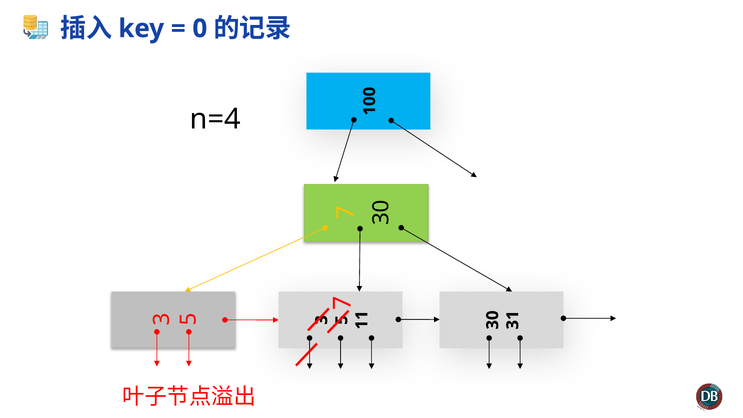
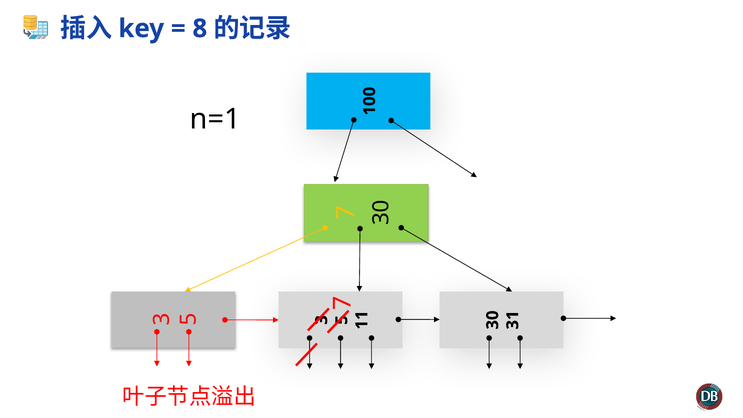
0 at (200, 29): 0 -> 8
n=4: n=4 -> n=1
